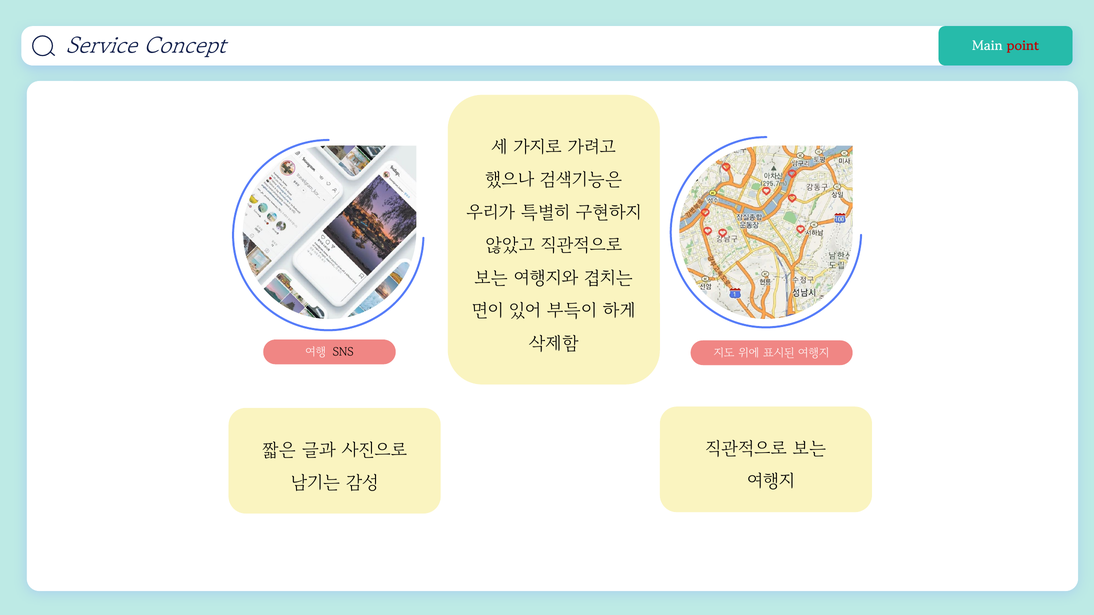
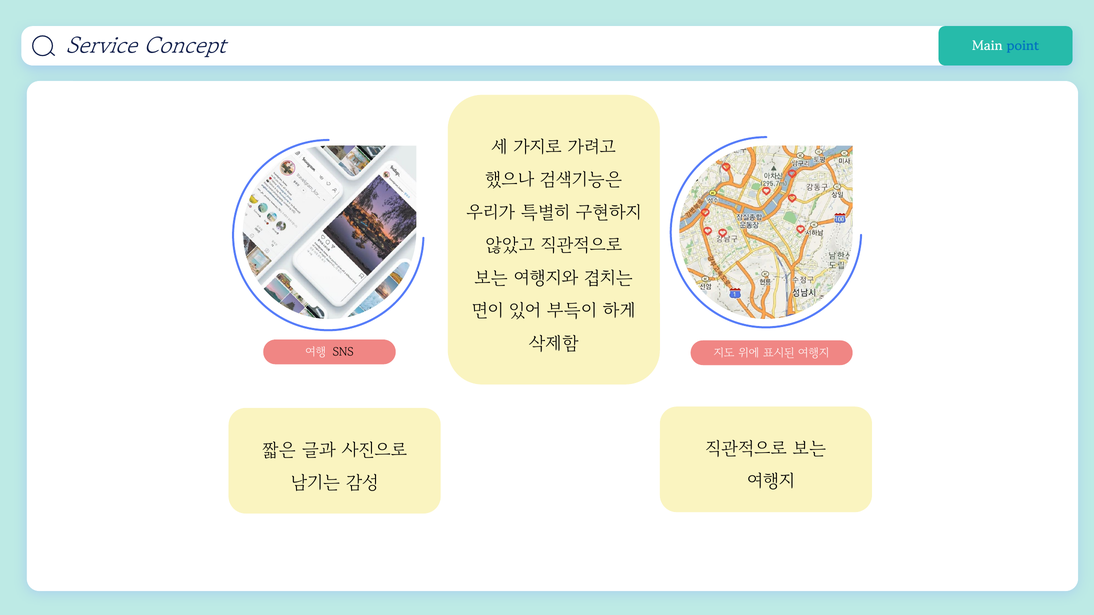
point colour: red -> blue
